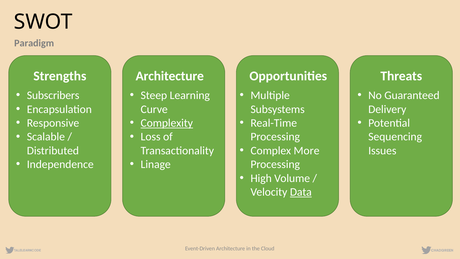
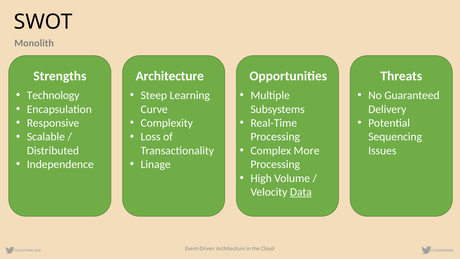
Paradigm: Paradigm -> Monolith
Subscribers: Subscribers -> Technology
Complexity underline: present -> none
